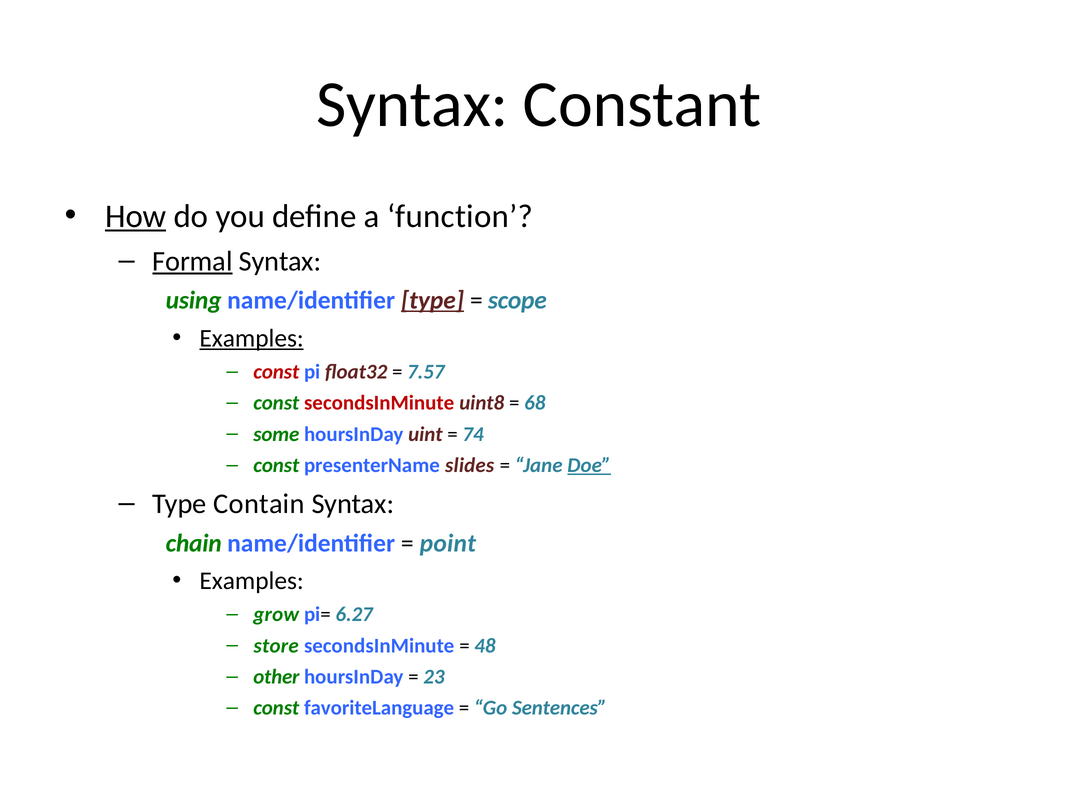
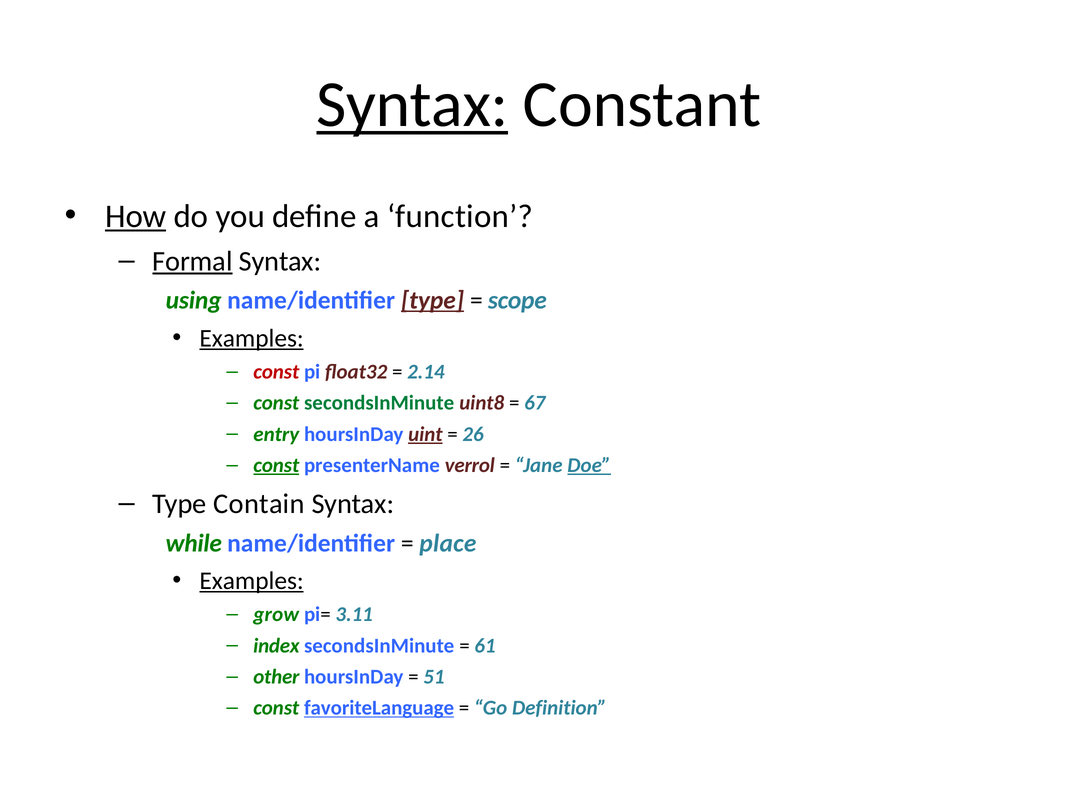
Syntax at (412, 104) underline: none -> present
7.57: 7.57 -> 2.14
secondsInMinute at (379, 403) colour: red -> green
68: 68 -> 67
some: some -> entry
uint underline: none -> present
74: 74 -> 26
const at (276, 465) underline: none -> present
slides: slides -> verrol
chain: chain -> while
point: point -> place
Examples at (252, 581) underline: none -> present
6.27: 6.27 -> 3.11
store: store -> index
48: 48 -> 61
23: 23 -> 51
favoriteLanguage underline: none -> present
Sentences: Sentences -> Definition
